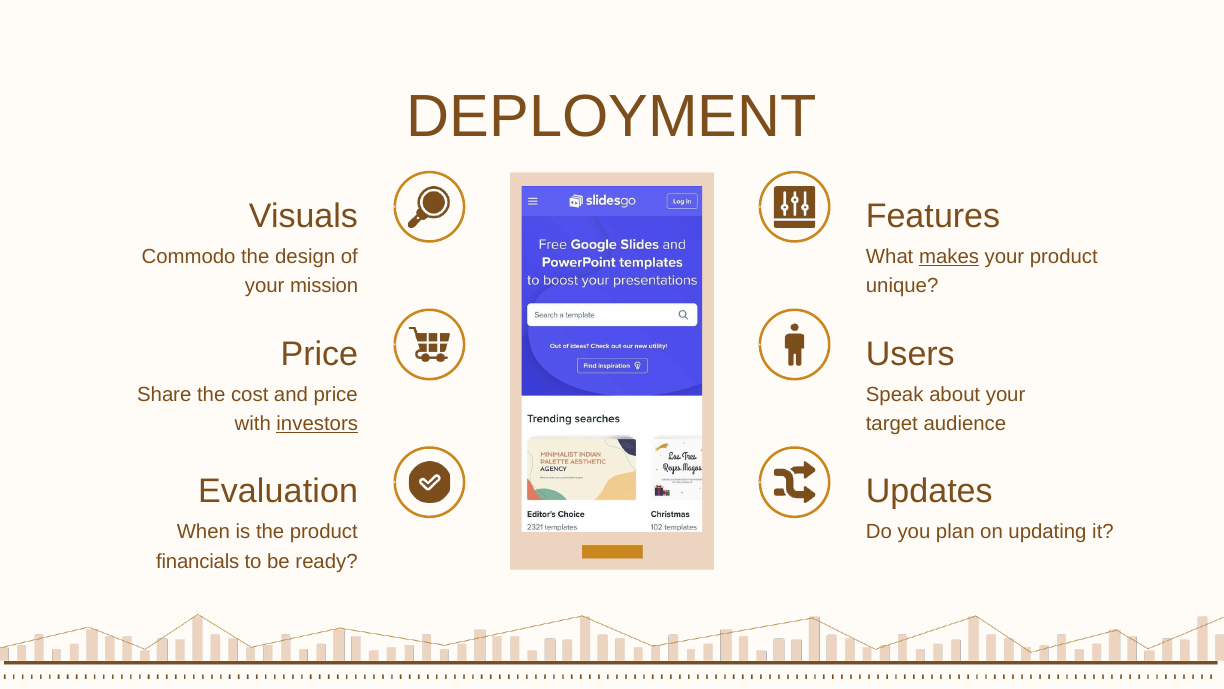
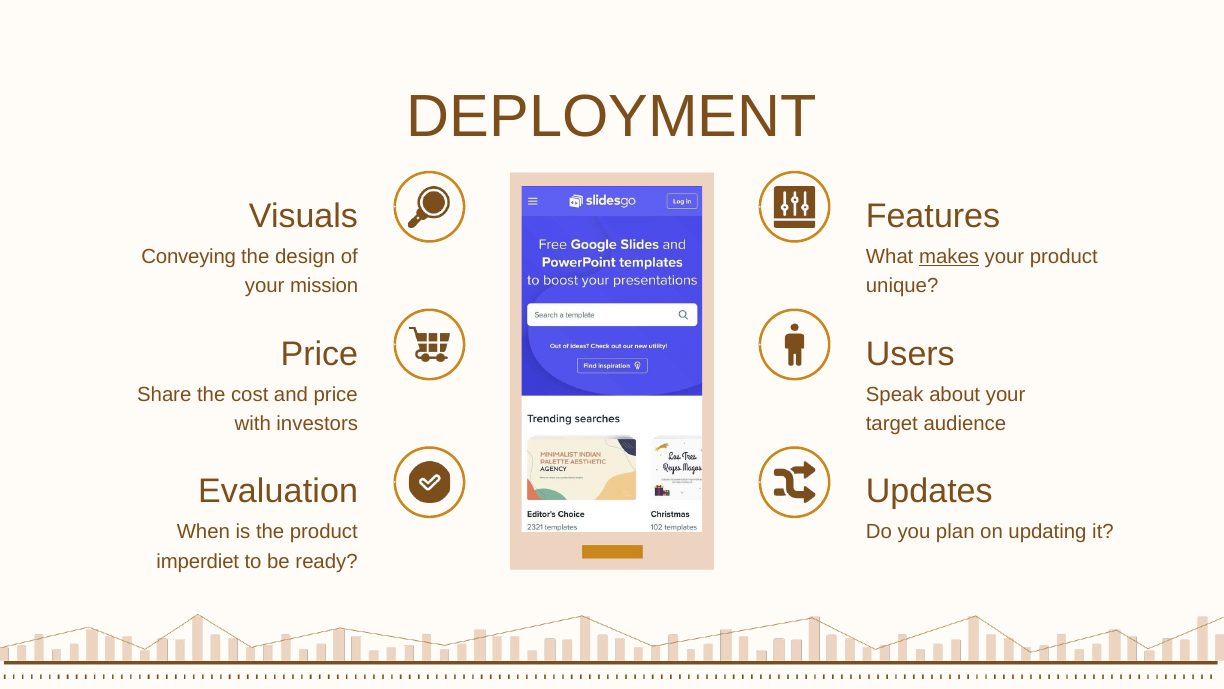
Commodo: Commodo -> Conveying
investors underline: present -> none
financials: financials -> imperdiet
